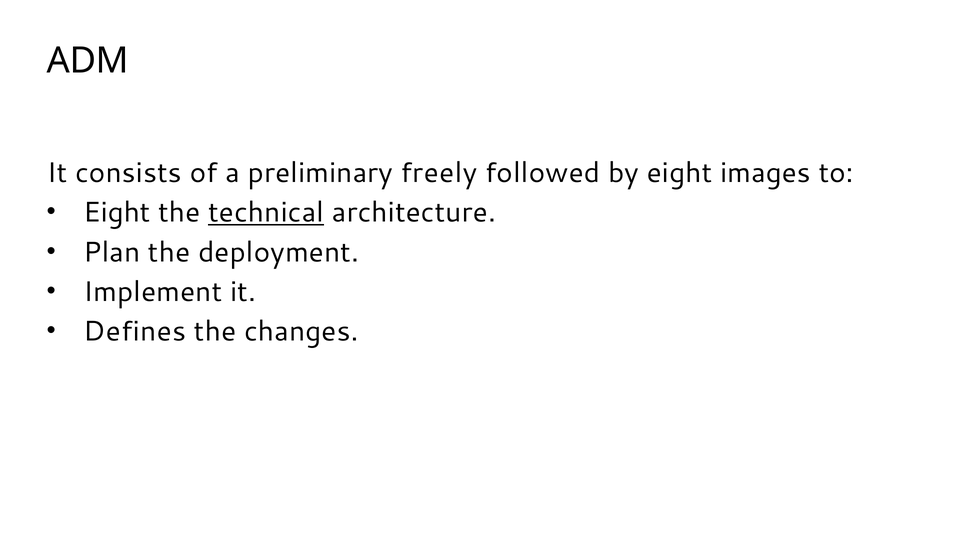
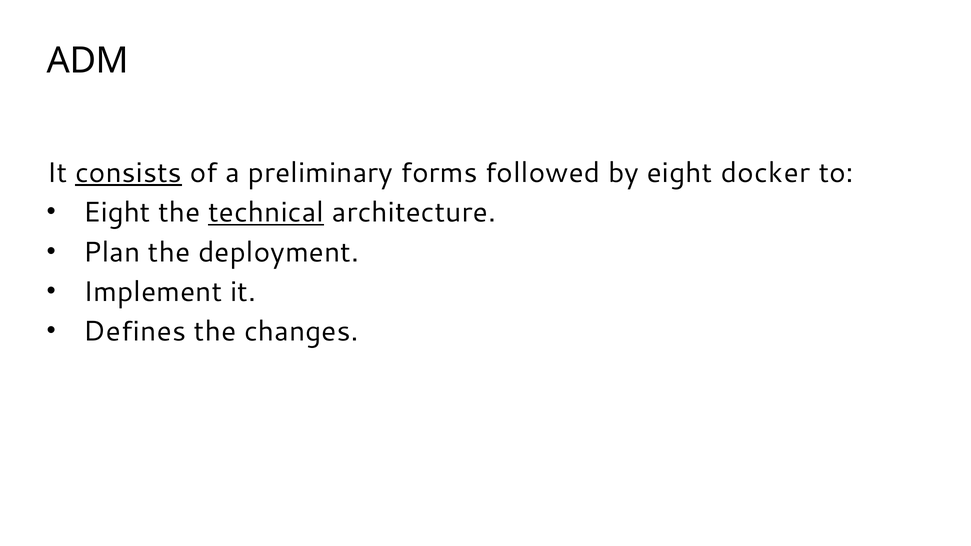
consists underline: none -> present
freely: freely -> forms
images: images -> docker
